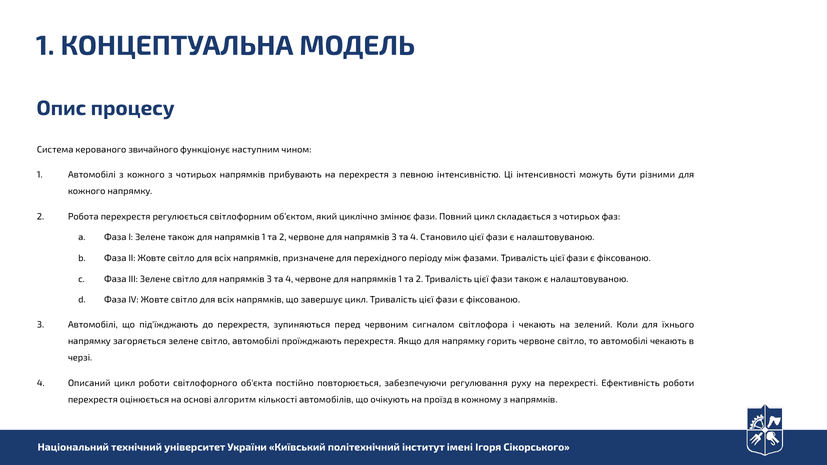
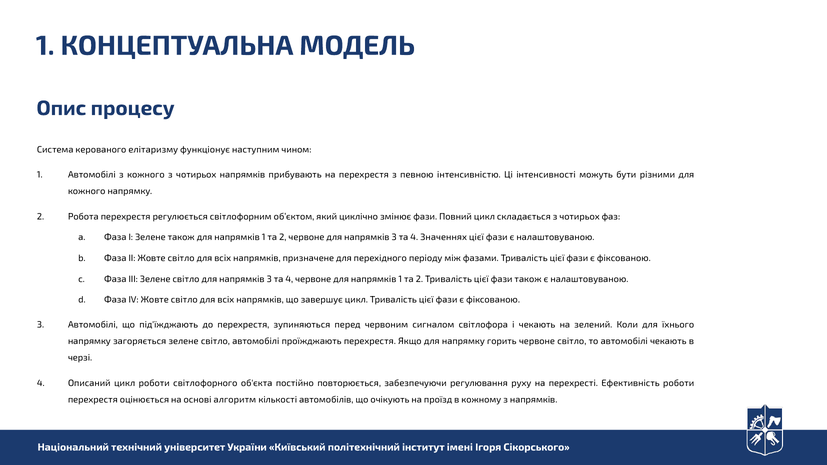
звичайного: звичайного -> елітаризму
Становило: Становило -> Значеннях
